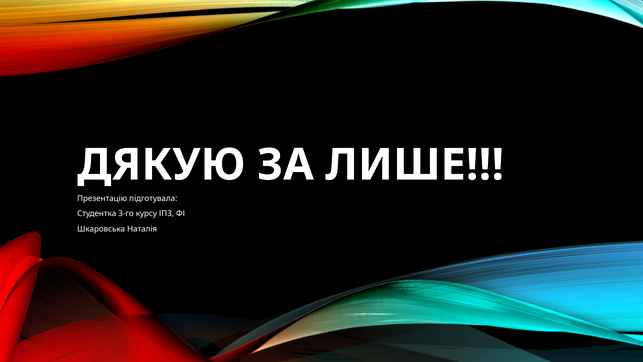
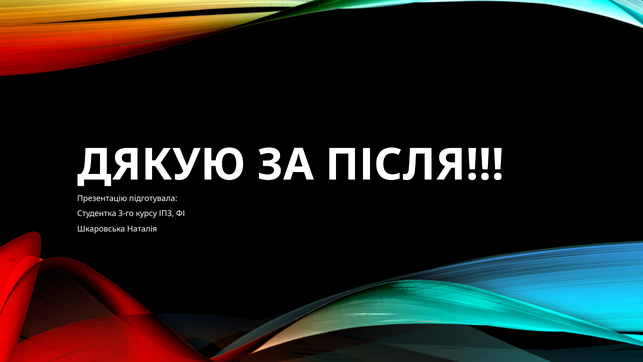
ЛИШЕ: ЛИШЕ -> ПІСЛЯ
